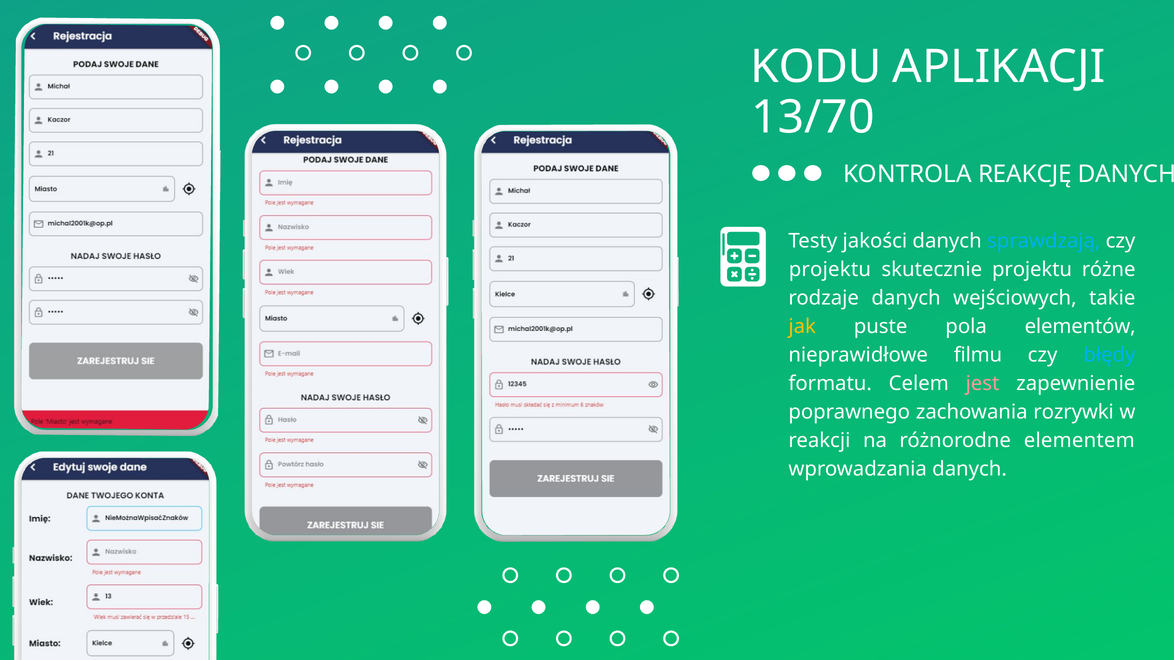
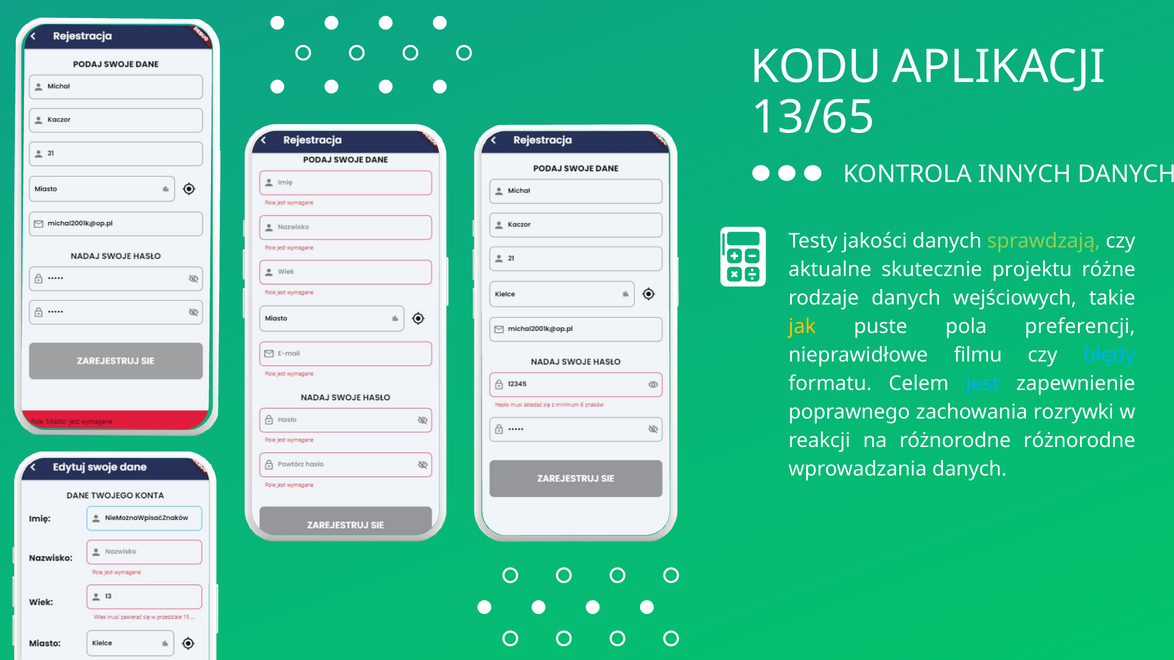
13/70: 13/70 -> 13/65
REAKCJĘ: REAKCJĘ -> INNYCH
sprawdzają colour: light blue -> light green
projektu at (830, 270): projektu -> aktualne
elementów: elementów -> preferencji
jest colour: pink -> light blue
różnorodne elementem: elementem -> różnorodne
